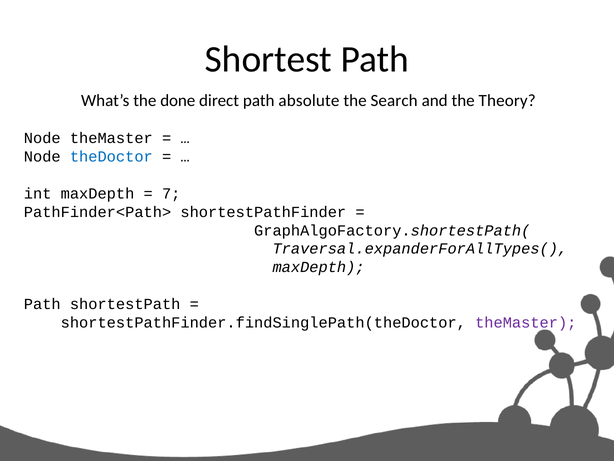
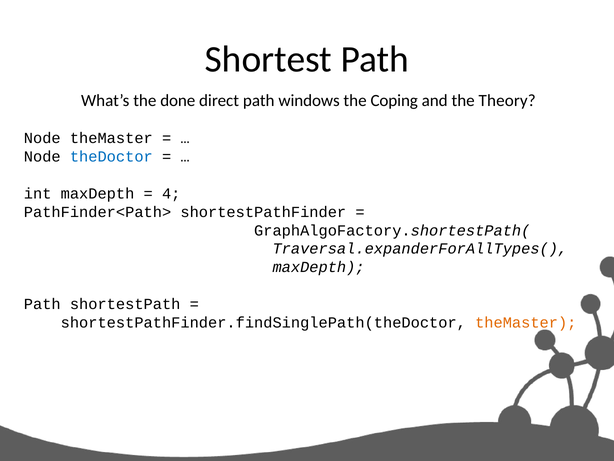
absolute: absolute -> windows
Search: Search -> Coping
7: 7 -> 4
theMaster at (526, 322) colour: purple -> orange
